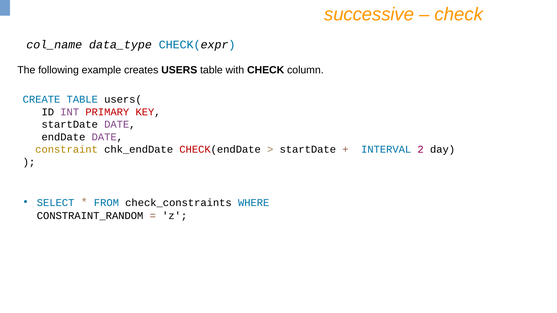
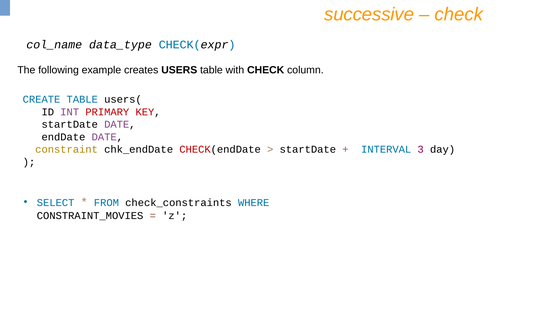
2: 2 -> 3
CONSTRAINT_RANDOM: CONSTRAINT_RANDOM -> CONSTRAINT_MOVIES
